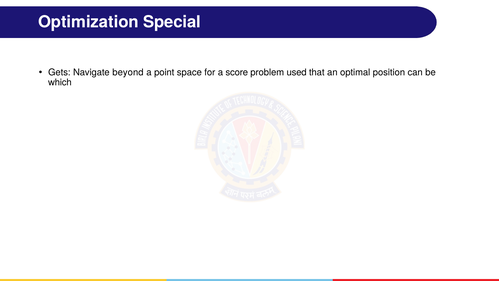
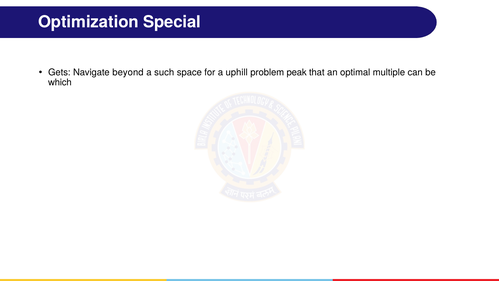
point: point -> such
score: score -> uphill
used: used -> peak
position: position -> multiple
